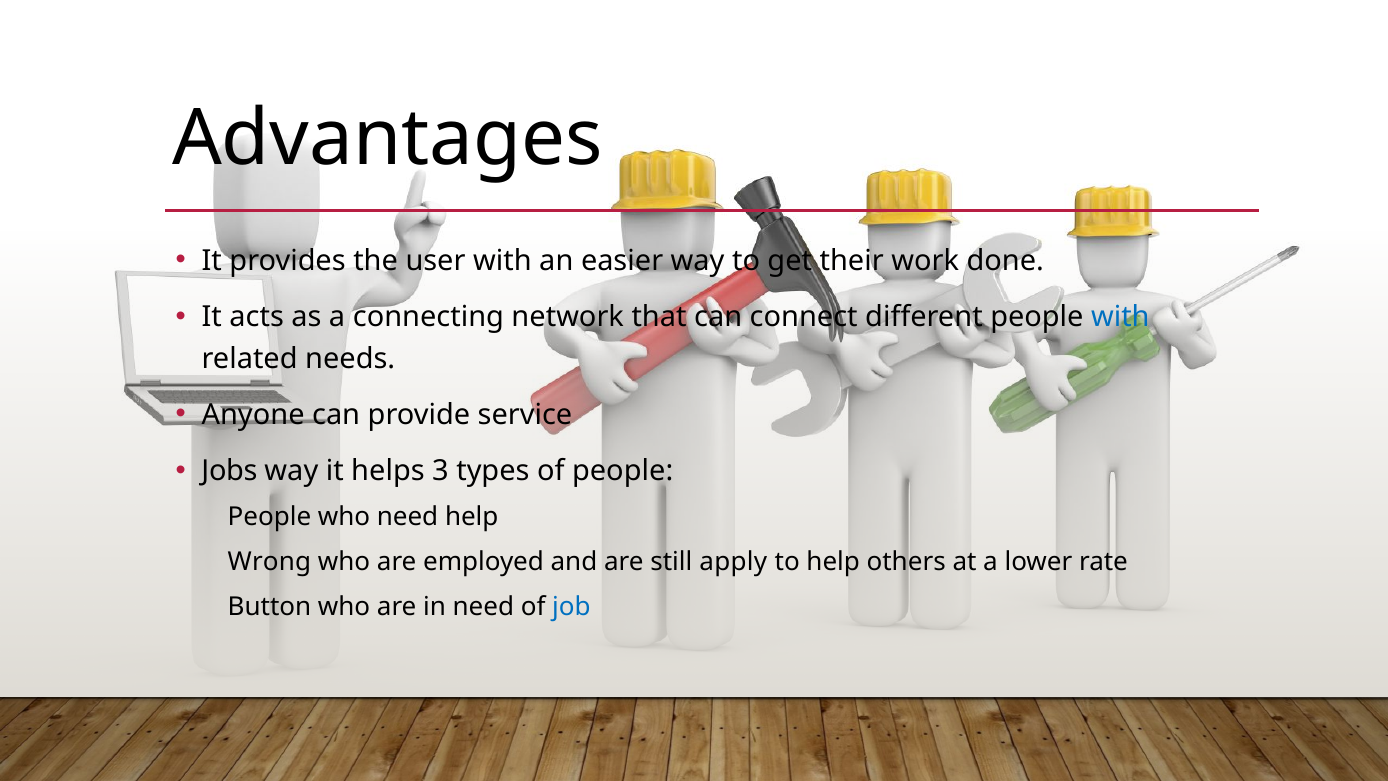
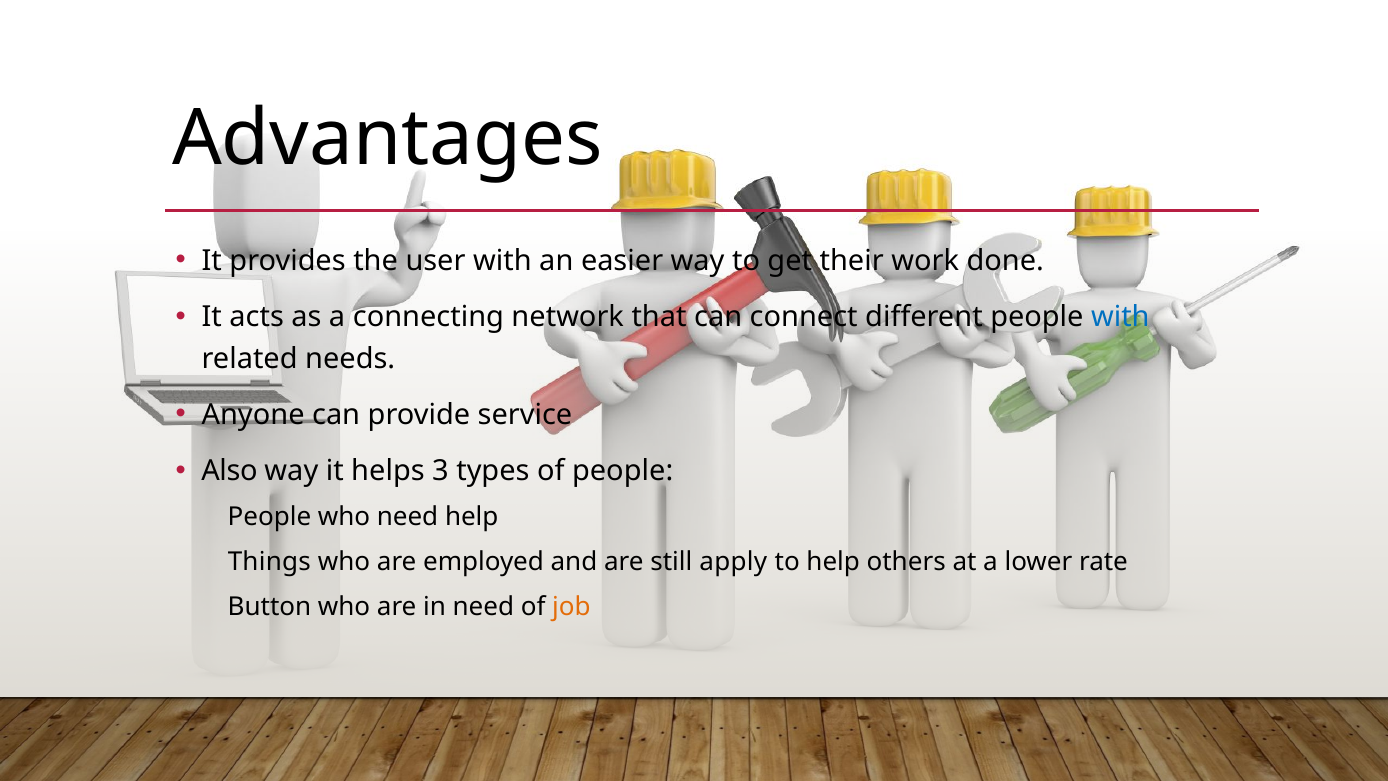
Jobs: Jobs -> Also
Wrong: Wrong -> Things
job colour: blue -> orange
